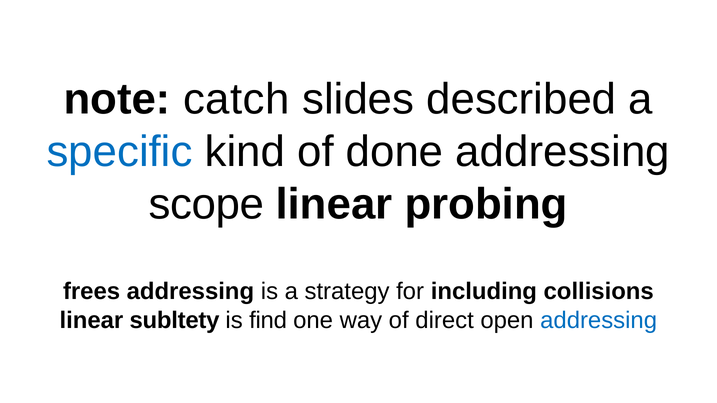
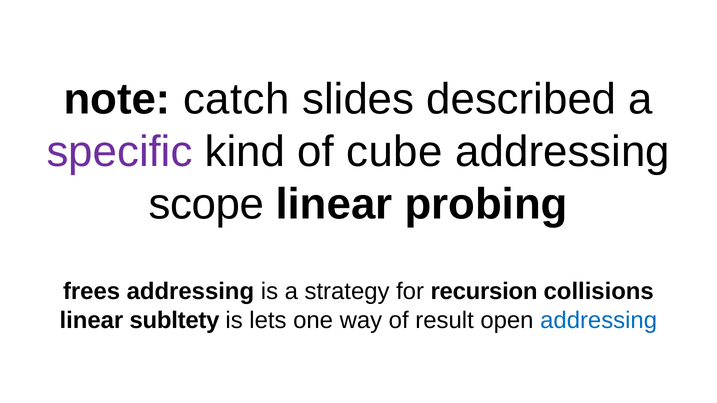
specific colour: blue -> purple
done: done -> cube
including: including -> recursion
find: find -> lets
direct: direct -> result
